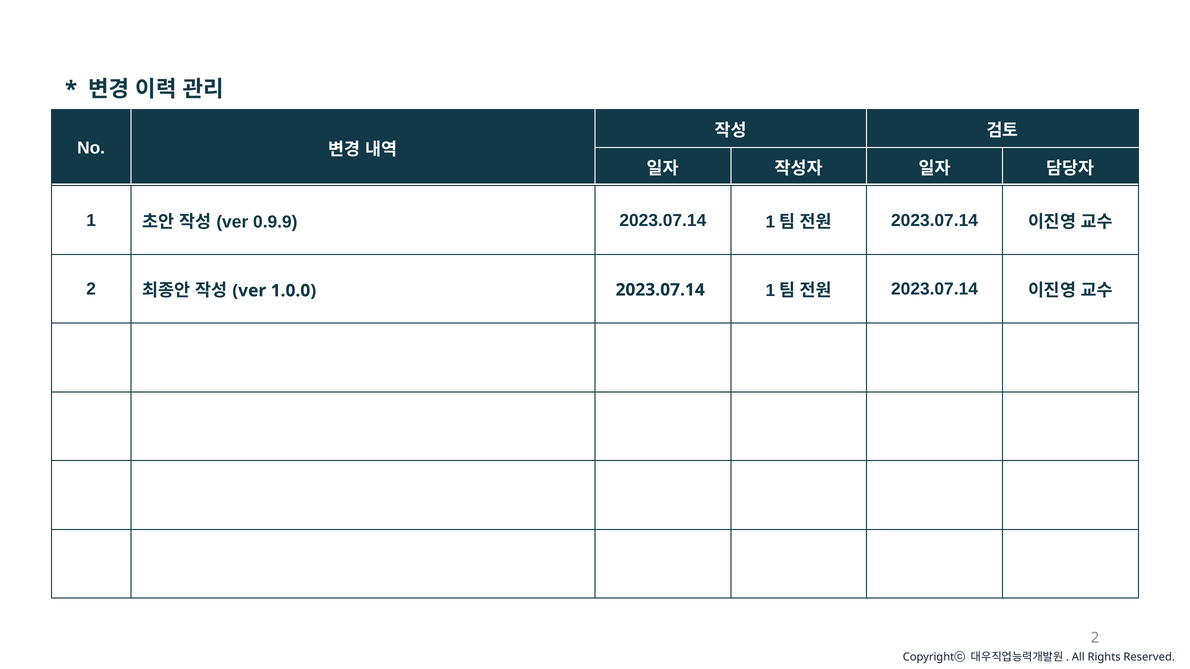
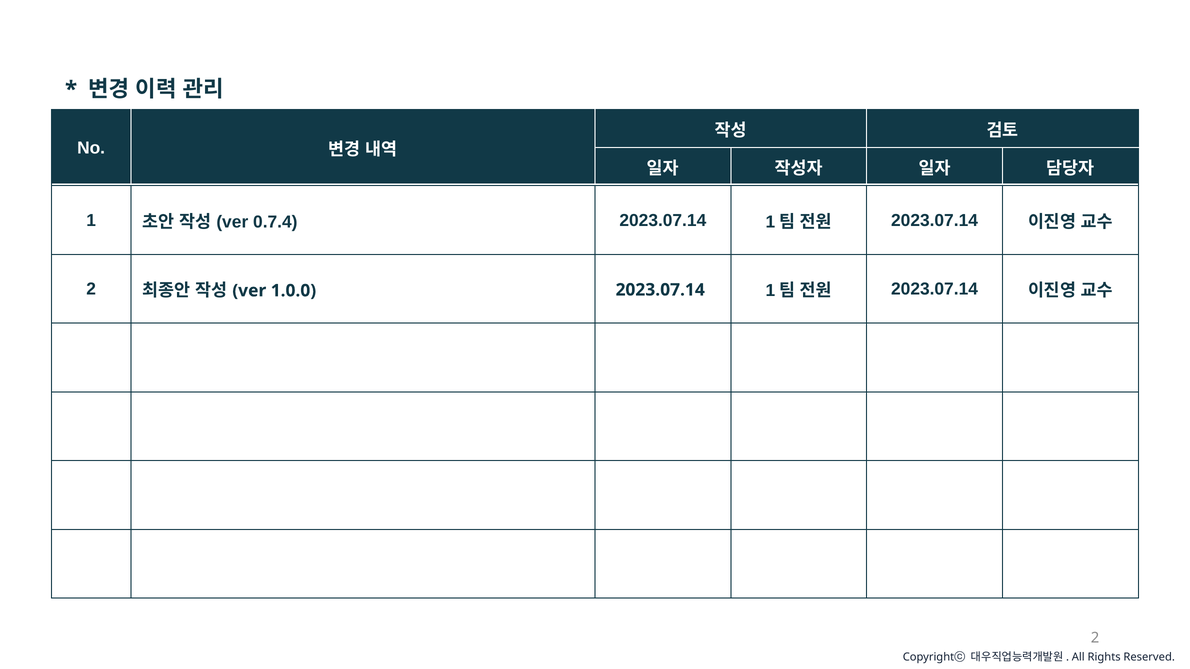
0.9.9: 0.9.9 -> 0.7.4
